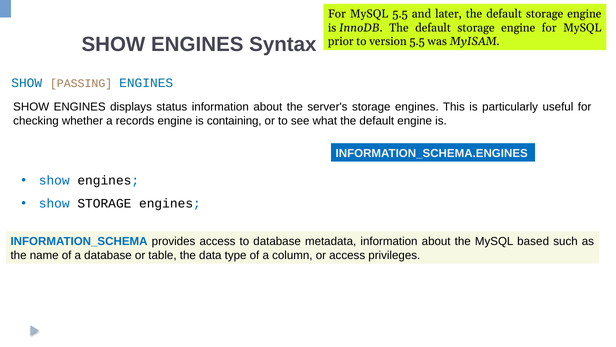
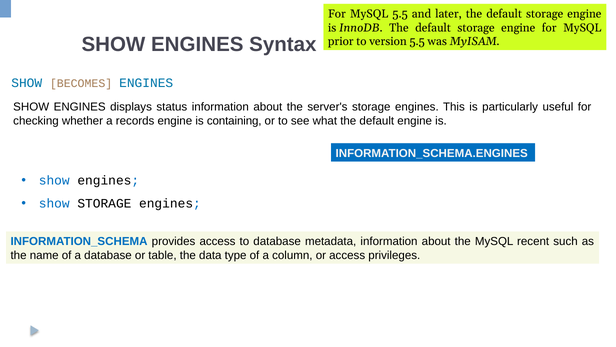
PASSING: PASSING -> BECOMES
based: based -> recent
